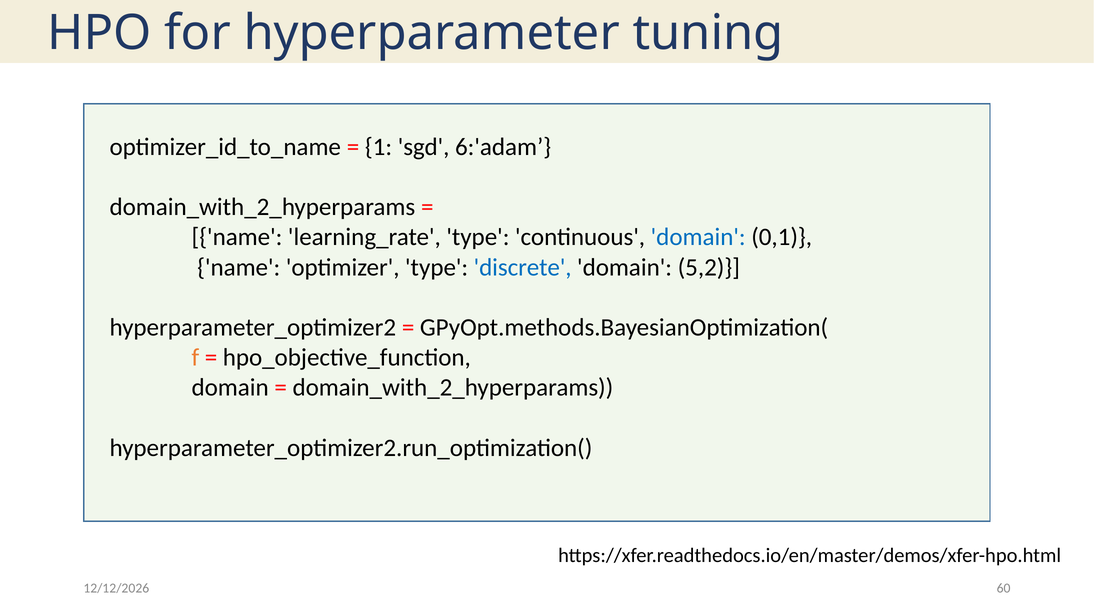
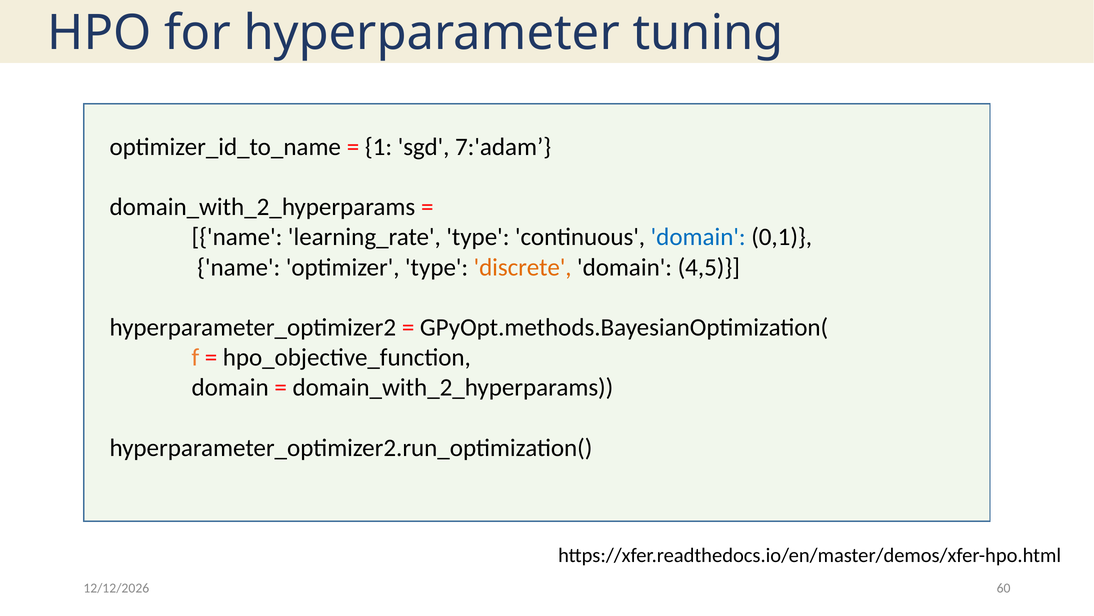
6:'adam: 6:'adam -> 7:'adam
discrete colour: blue -> orange
5,2: 5,2 -> 4,5
